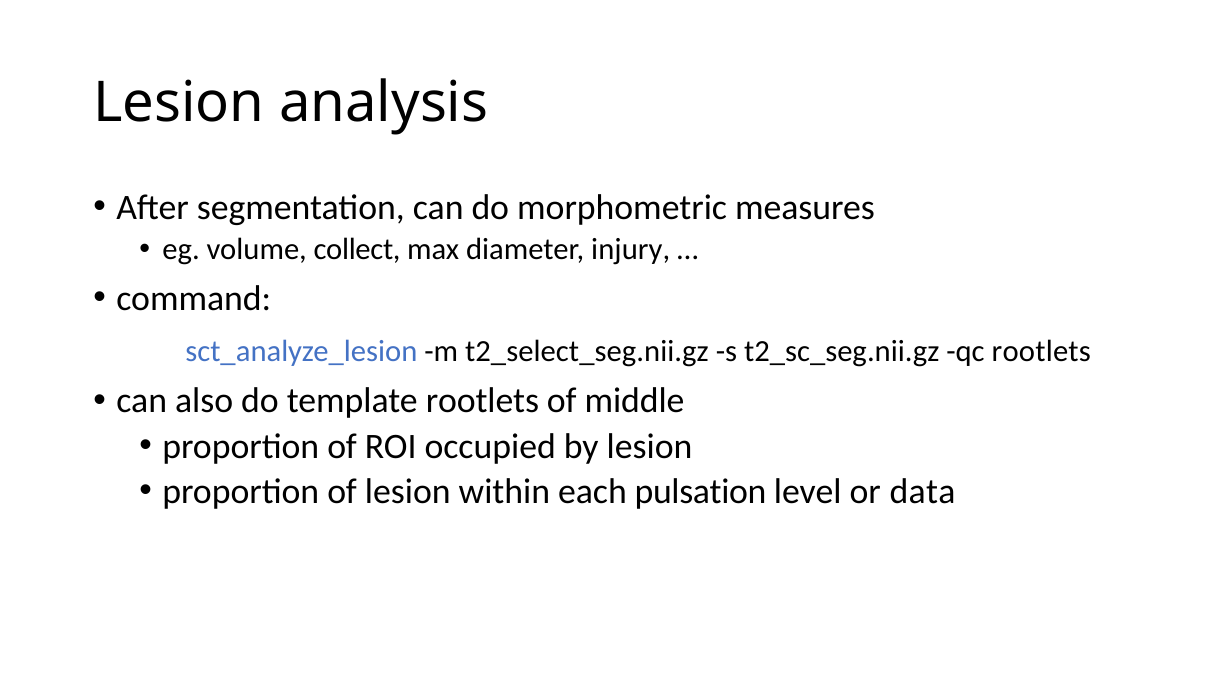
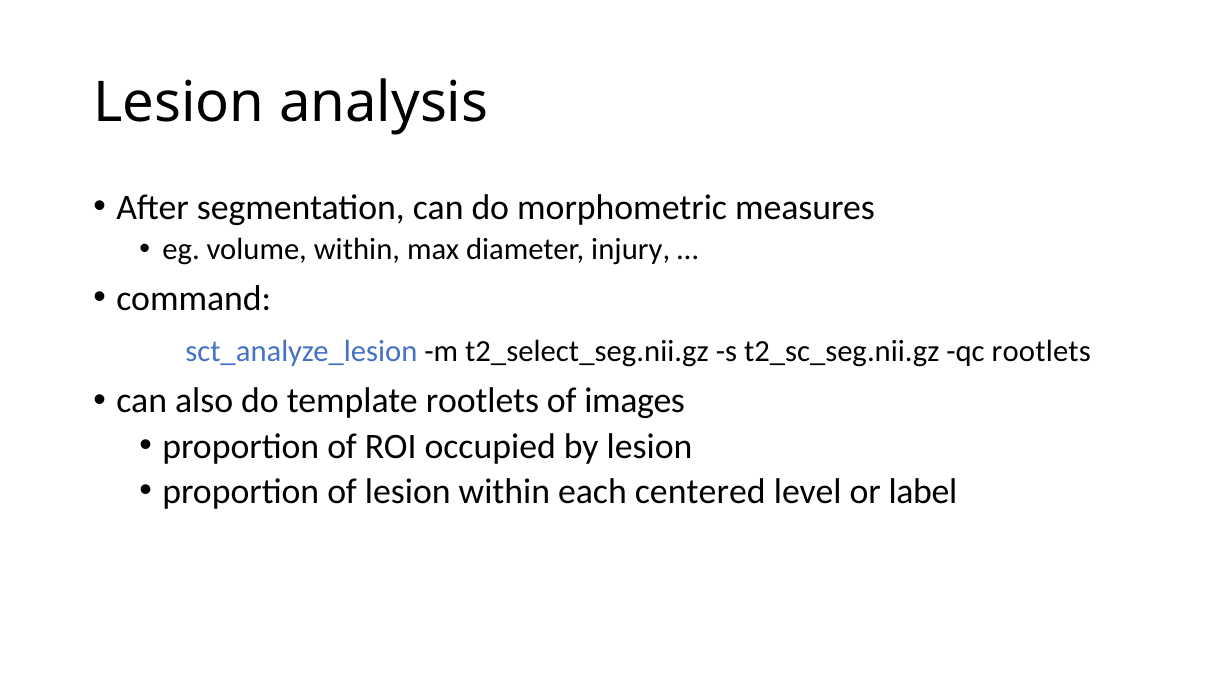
volume collect: collect -> within
middle: middle -> images
pulsation: pulsation -> centered
data: data -> label
